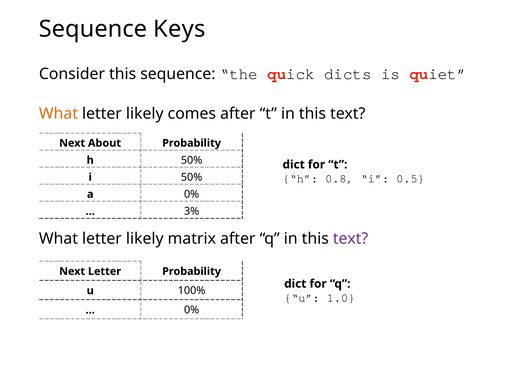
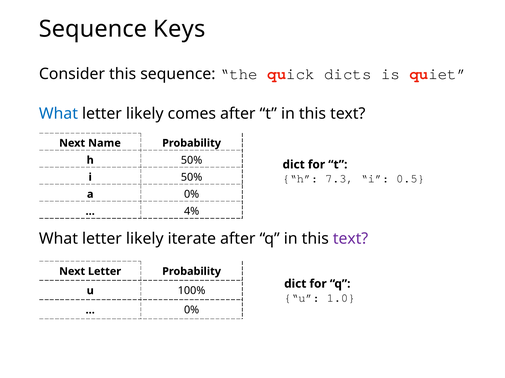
What at (58, 114) colour: orange -> blue
About: About -> Name
0.8: 0.8 -> 7.3
3%: 3% -> 4%
matrix: matrix -> iterate
